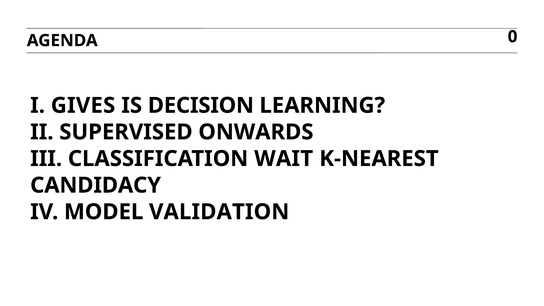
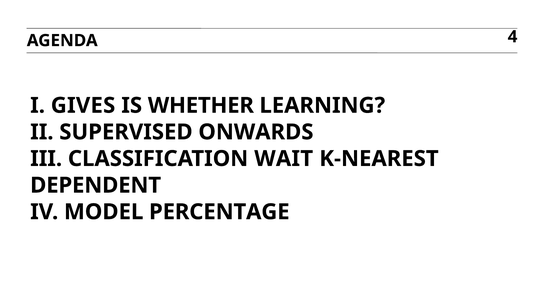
0: 0 -> 4
DECISION: DECISION -> WHETHER
CANDIDACY: CANDIDACY -> DEPENDENT
VALIDATION: VALIDATION -> PERCENTAGE
